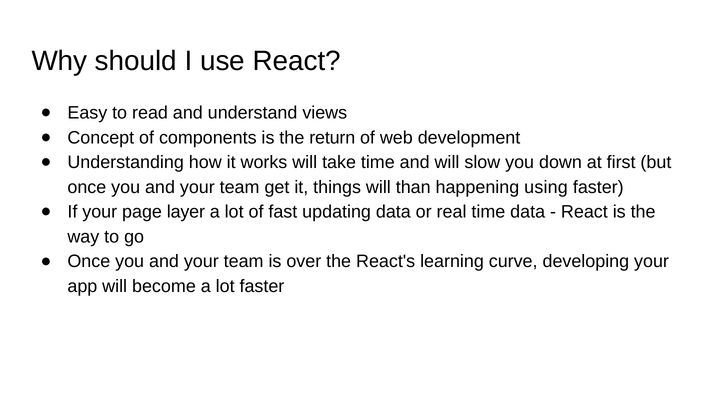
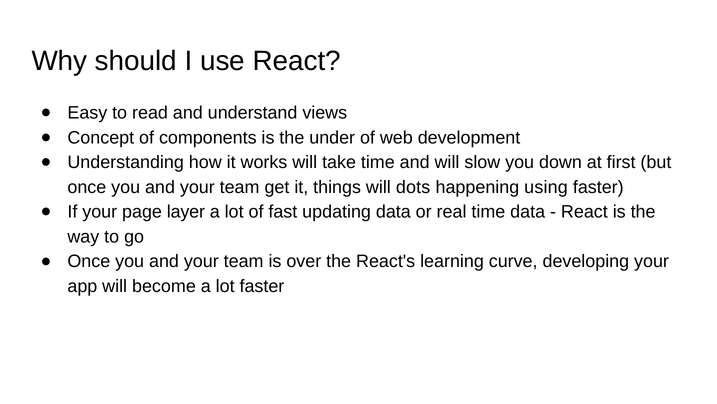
return: return -> under
than: than -> dots
